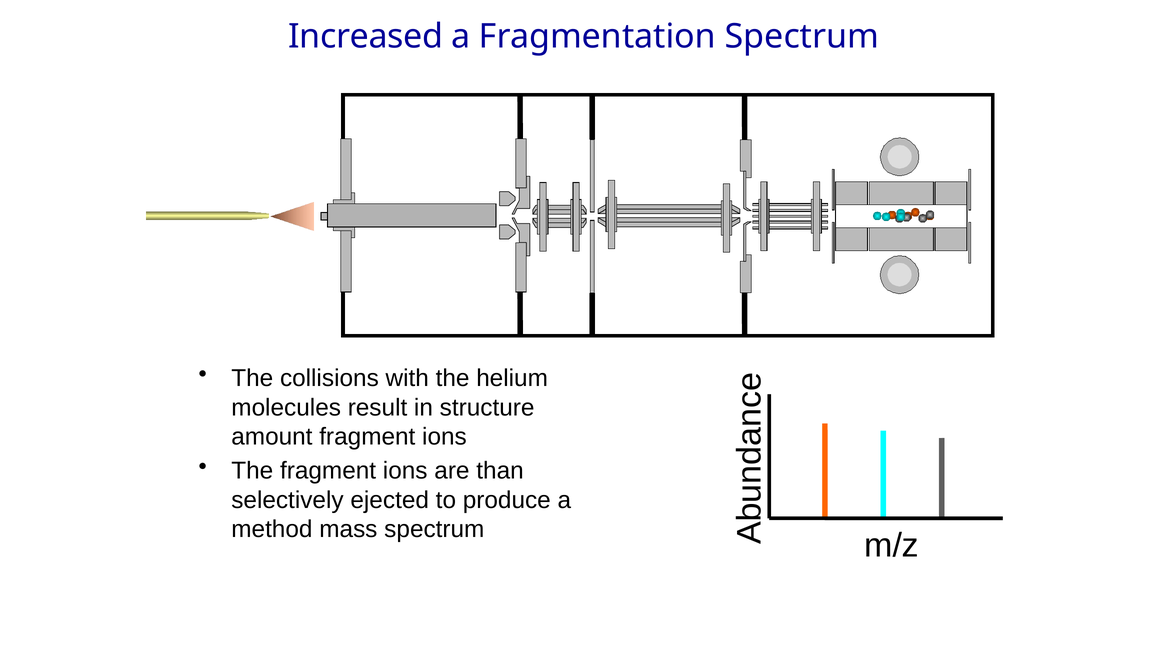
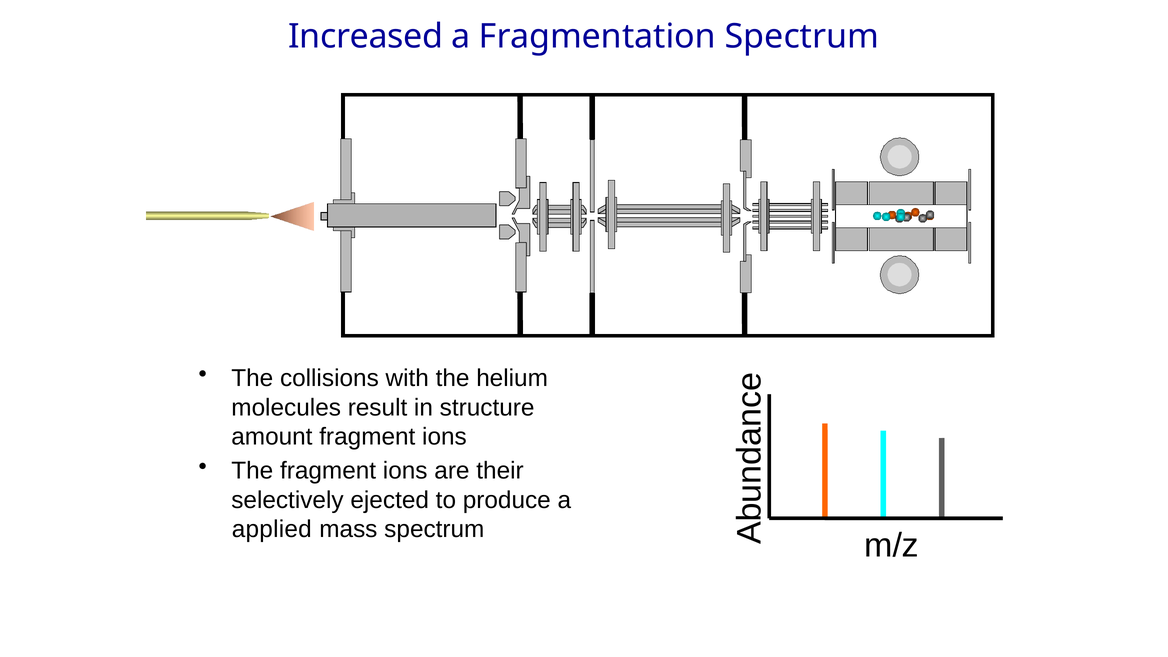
than: than -> their
method: method -> applied
